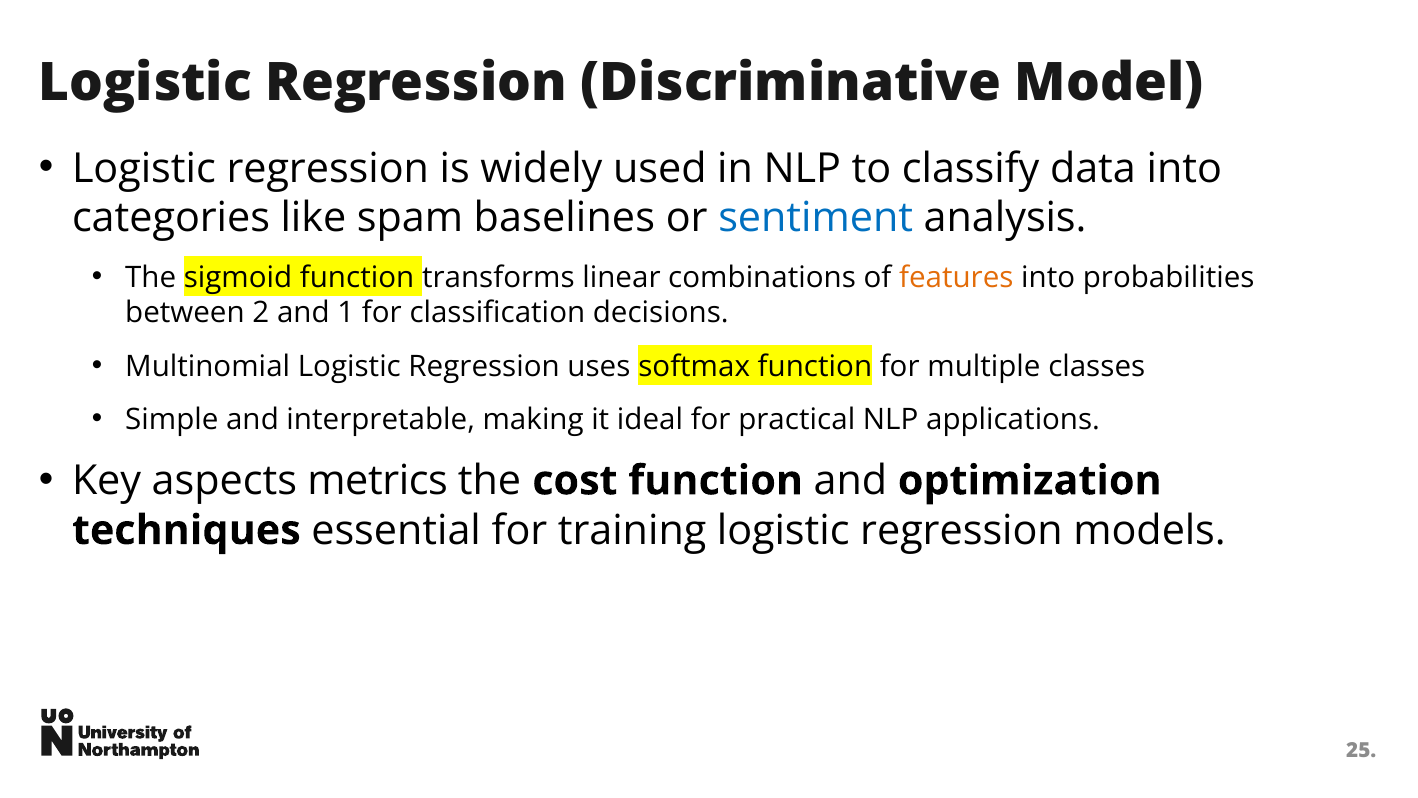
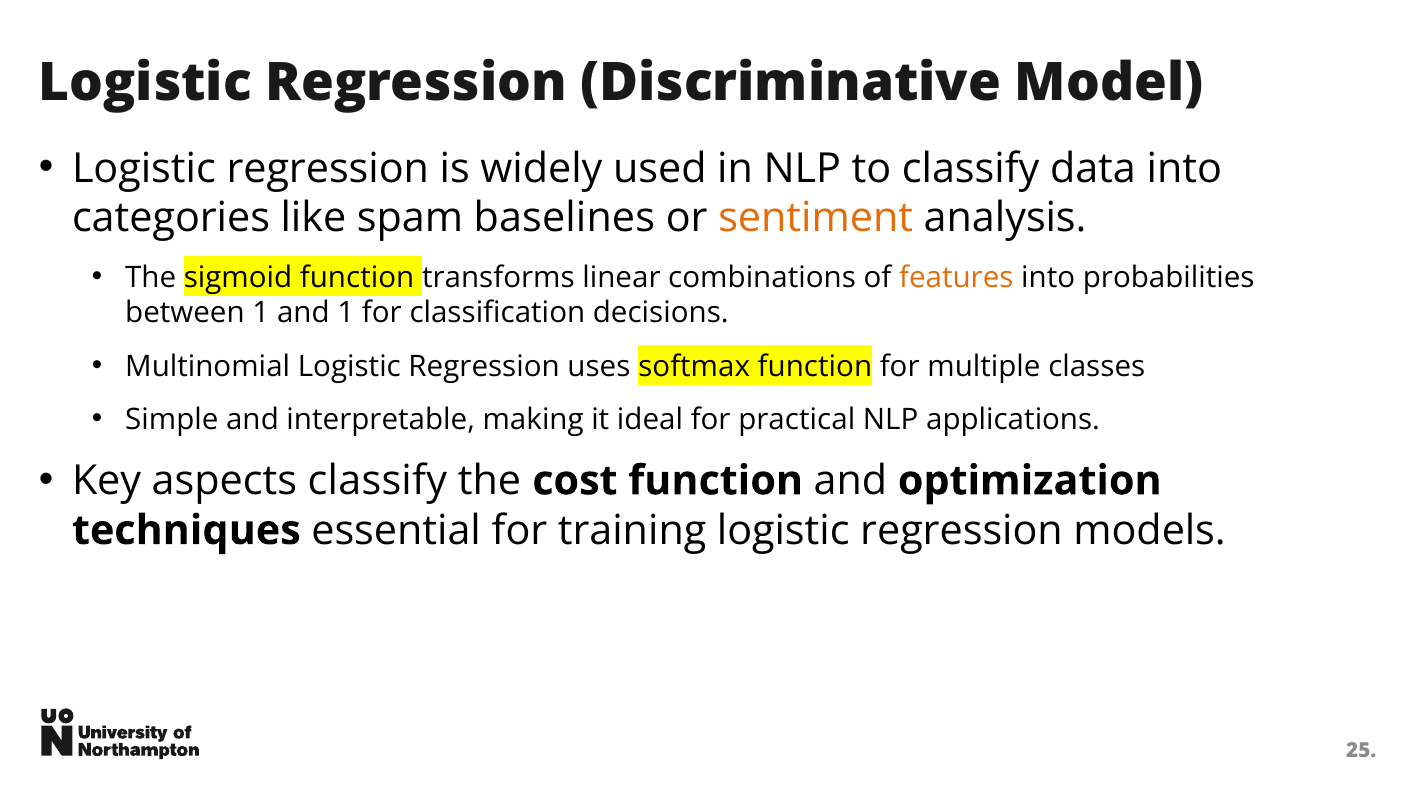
sentiment colour: blue -> orange
between 2: 2 -> 1
aspects metrics: metrics -> classify
